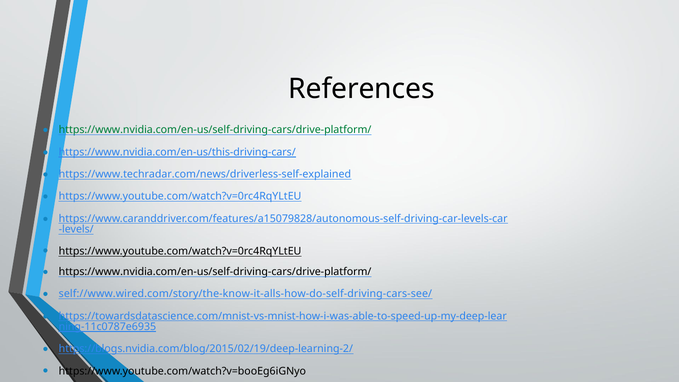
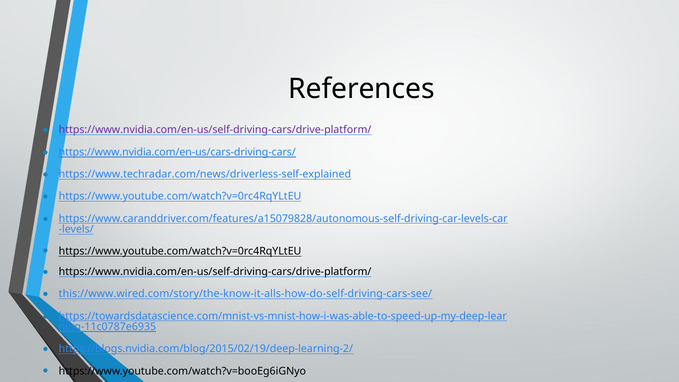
https://www.nvidia.com/en-us/self-driving-cars/drive-platform/ at (215, 130) colour: green -> purple
https://www.nvidia.com/en-us/this-driving-cars/: https://www.nvidia.com/en-us/this-driving-cars/ -> https://www.nvidia.com/en-us/cars-driving-cars/
self://www.wired.com/story/the-know-it-alls-how-do-self-driving-cars-see/: self://www.wired.com/story/the-know-it-alls-how-do-self-driving-cars-see/ -> this://www.wired.com/story/the-know-it-alls-how-do-self-driving-cars-see/
